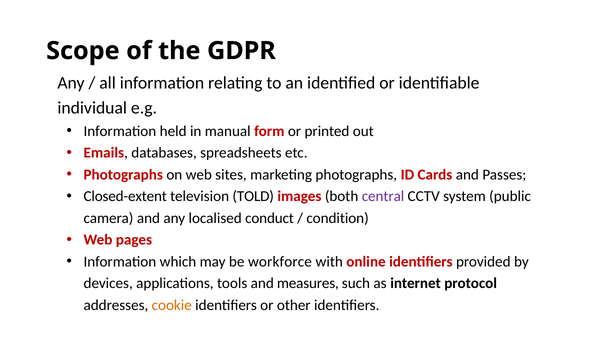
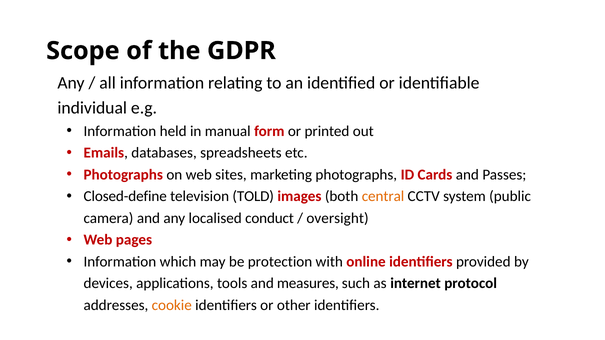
Closed-extent: Closed-extent -> Closed-define
central colour: purple -> orange
condition: condition -> oversight
workforce: workforce -> protection
